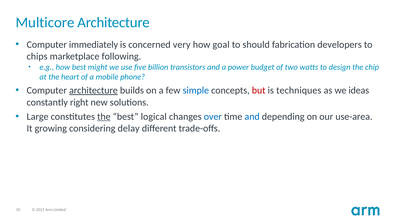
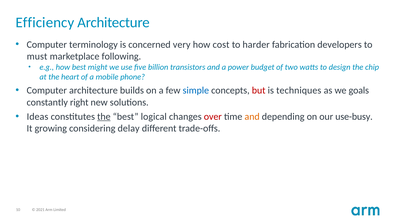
Multicore: Multicore -> Efficiency
immediately: immediately -> terminology
goal: goal -> cost
should: should -> harder
chips: chips -> must
architecture at (93, 90) underline: present -> none
ideas: ideas -> goals
Large: Large -> Ideas
over colour: blue -> red
and at (252, 117) colour: blue -> orange
use-area: use-area -> use-busy
